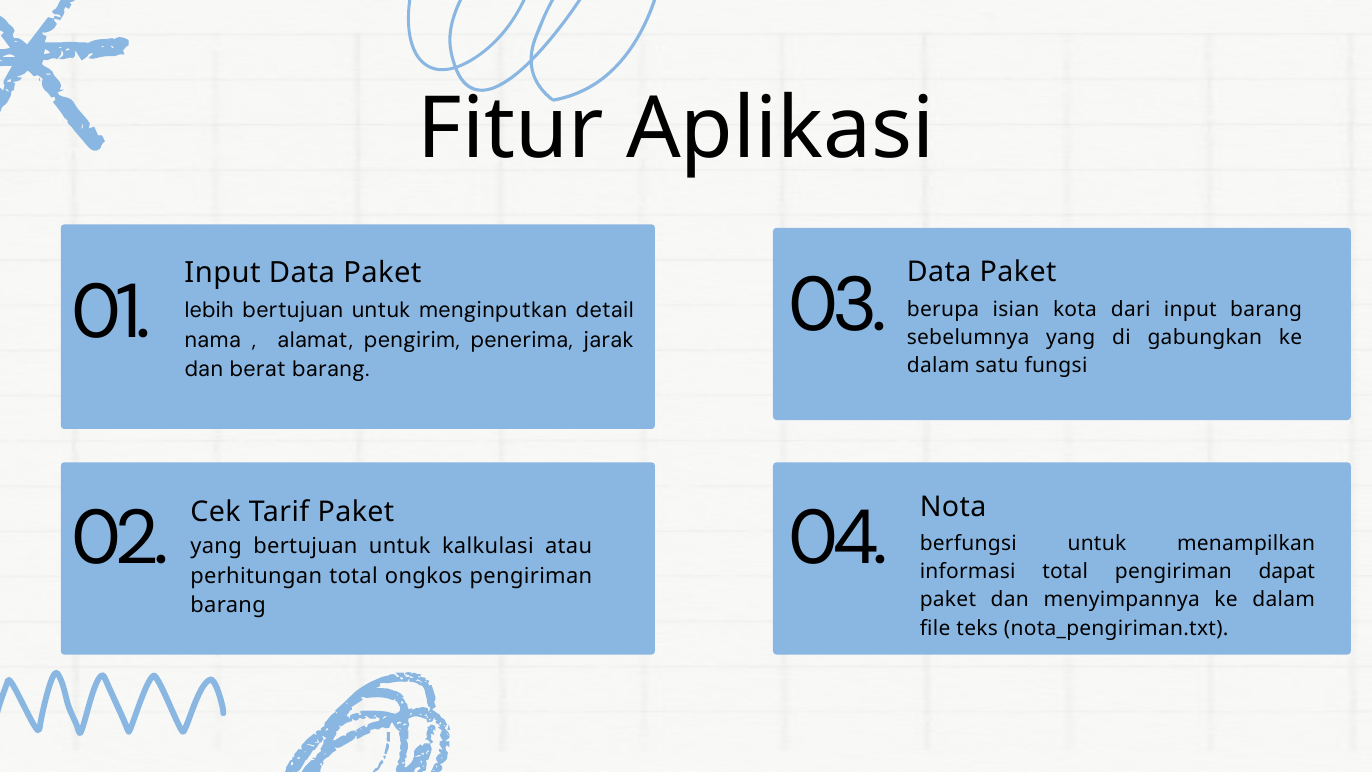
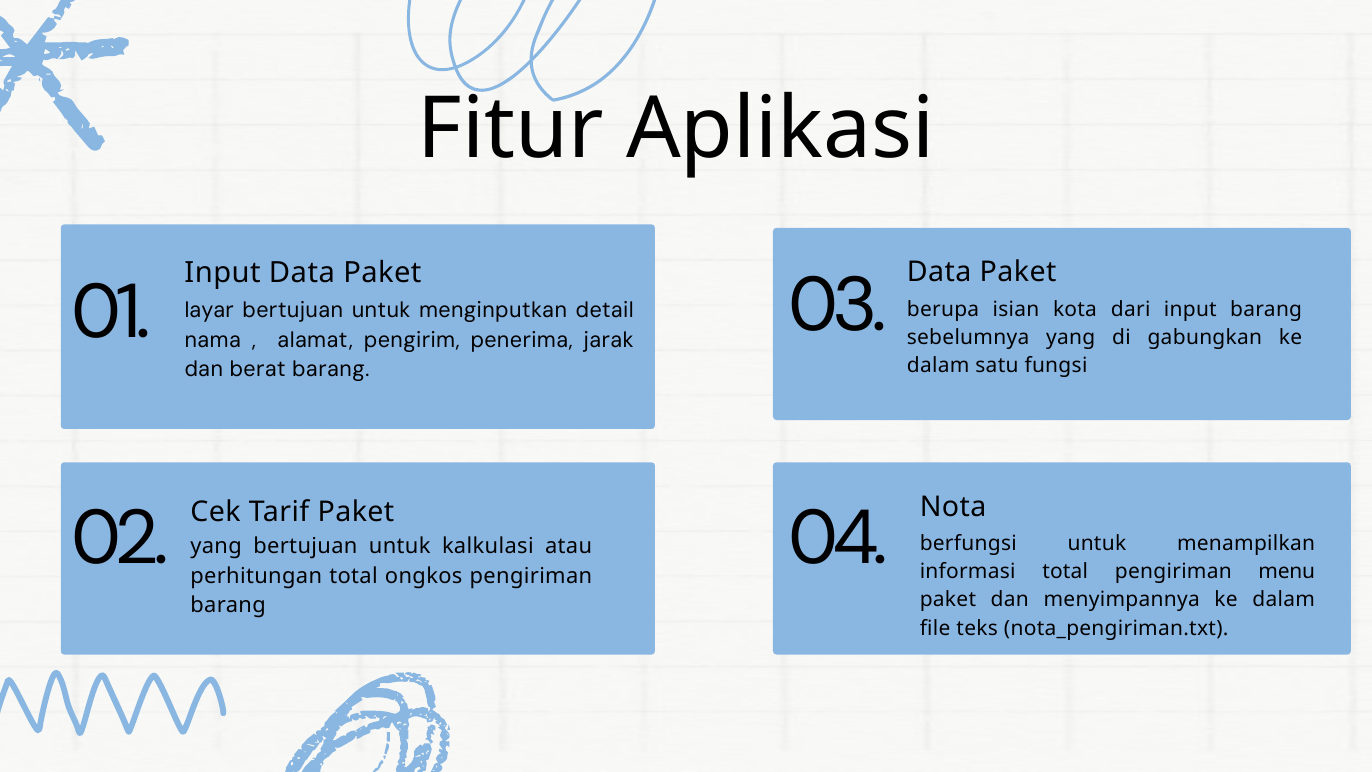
lebih: lebih -> layar
dapat: dapat -> menu
